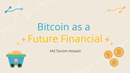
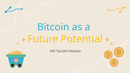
Financial: Financial -> Potential
